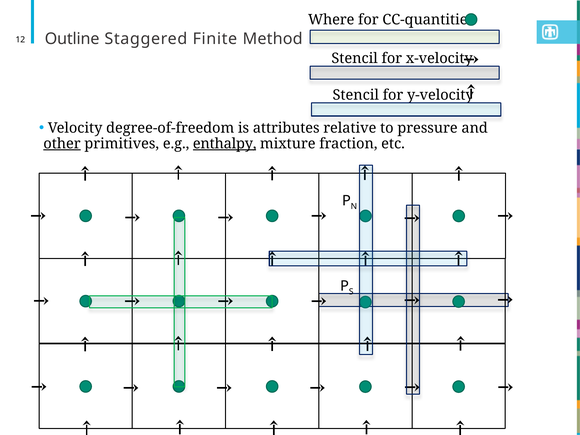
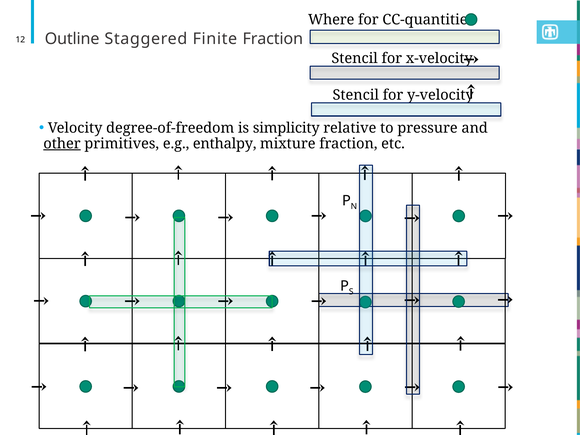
Finite Method: Method -> Fraction
attributes: attributes -> simplicity
enthalpy underline: present -> none
